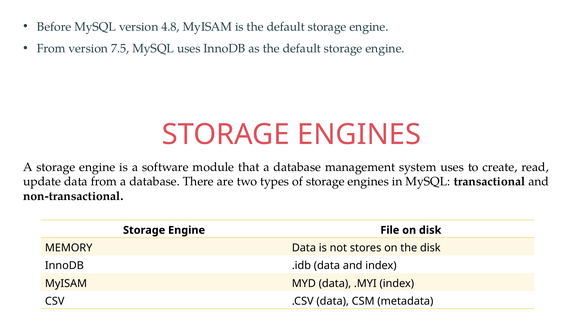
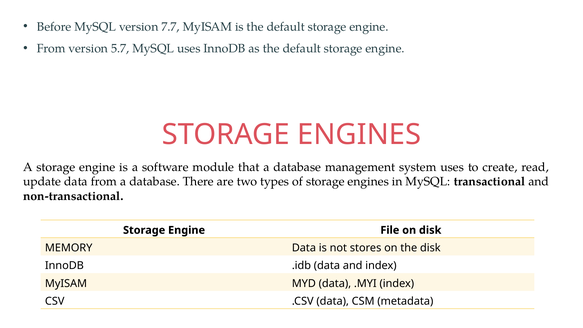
4.8: 4.8 -> 7.7
7.5: 7.5 -> 5.7
